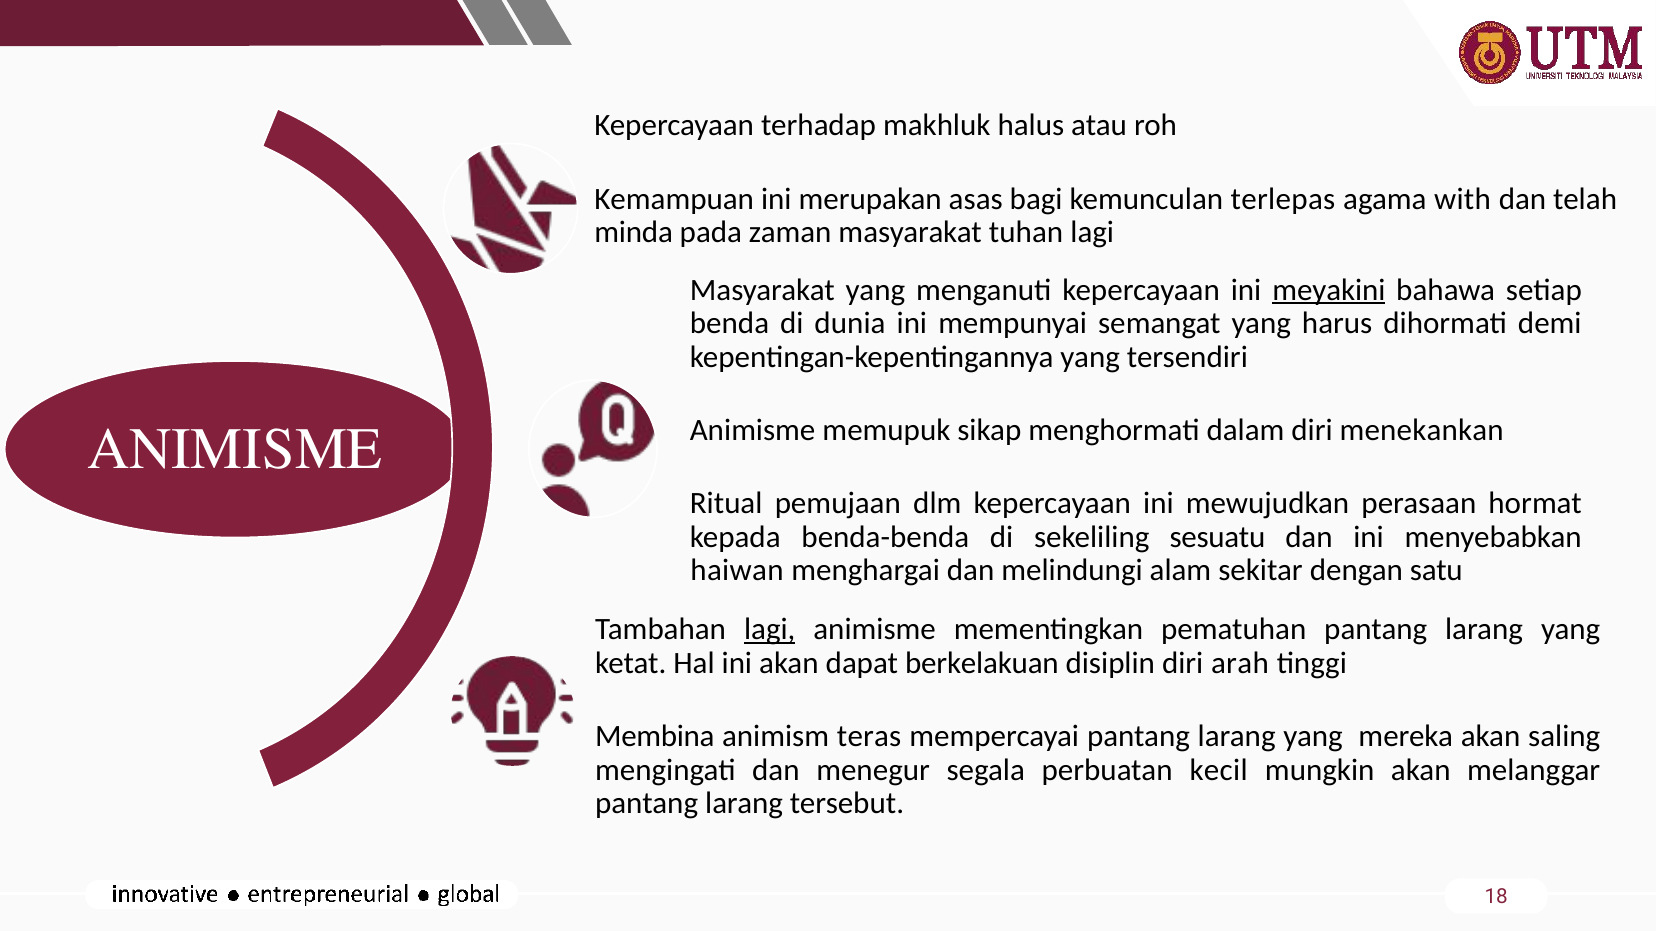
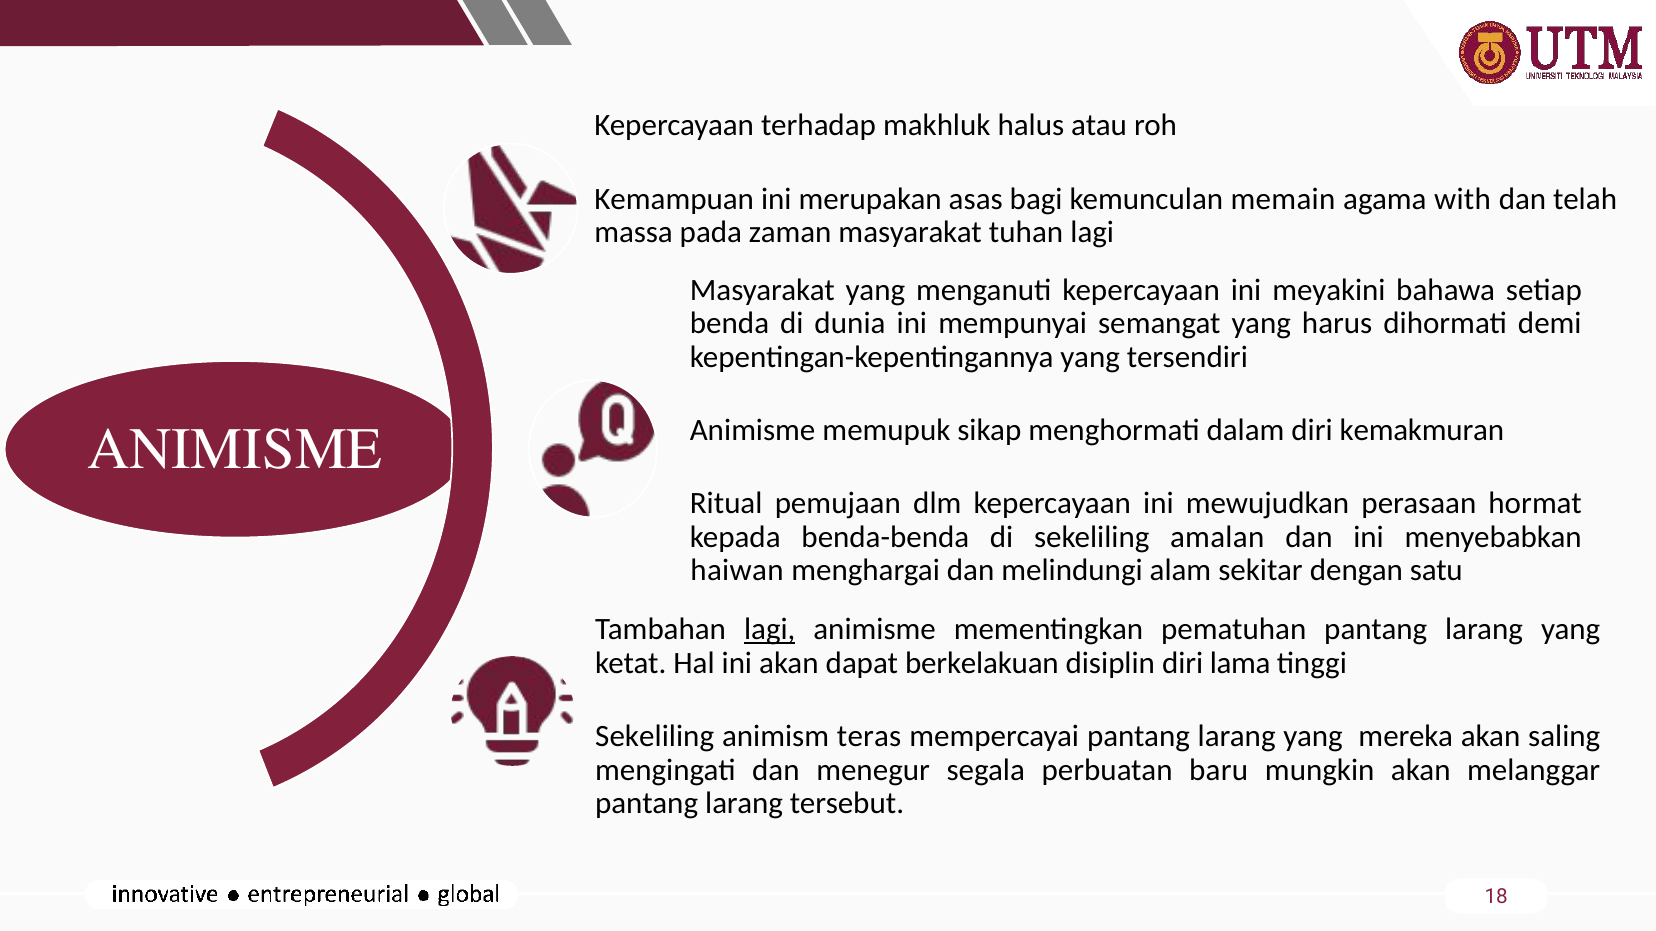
terlepas: terlepas -> memain
minda: minda -> massa
meyakini underline: present -> none
menekankan: menekankan -> kemakmuran
sesuatu: sesuatu -> amalan
arah: arah -> lama
Membina at (655, 737): Membina -> Sekeliling
kecil: kecil -> baru
